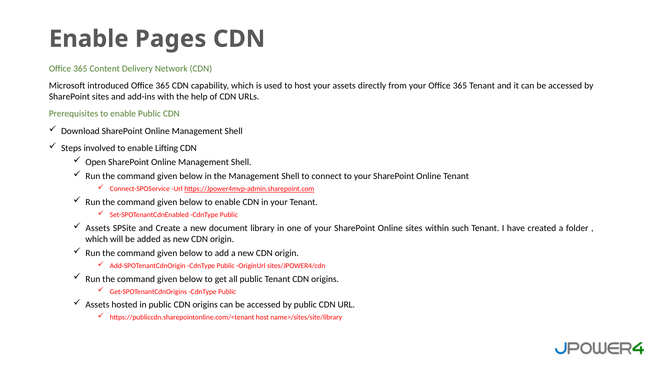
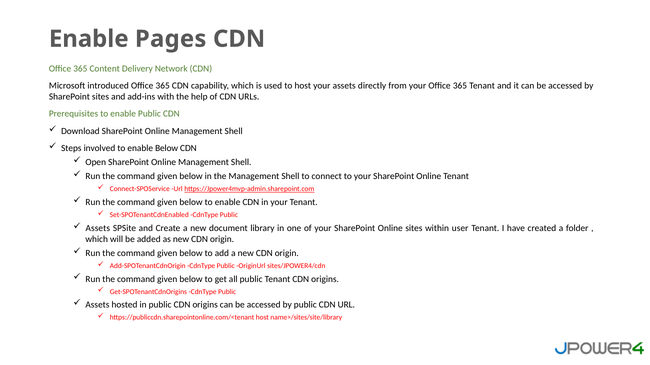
enable Lifting: Lifting -> Below
such: such -> user
